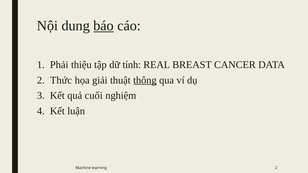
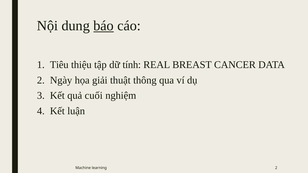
Phải: Phải -> Tiêu
Thức: Thức -> Ngày
thông underline: present -> none
